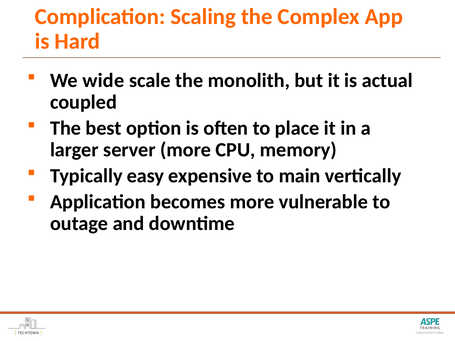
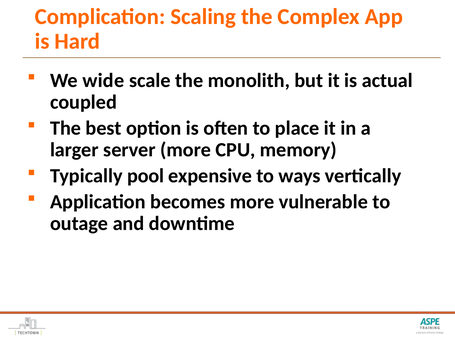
easy: easy -> pool
main: main -> ways
